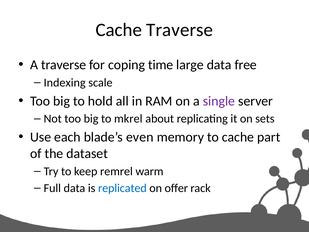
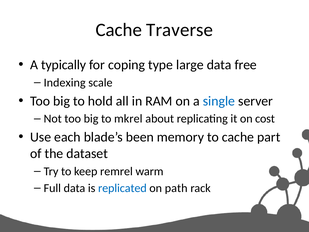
A traverse: traverse -> typically
time: time -> type
single colour: purple -> blue
sets: sets -> cost
even: even -> been
offer: offer -> path
